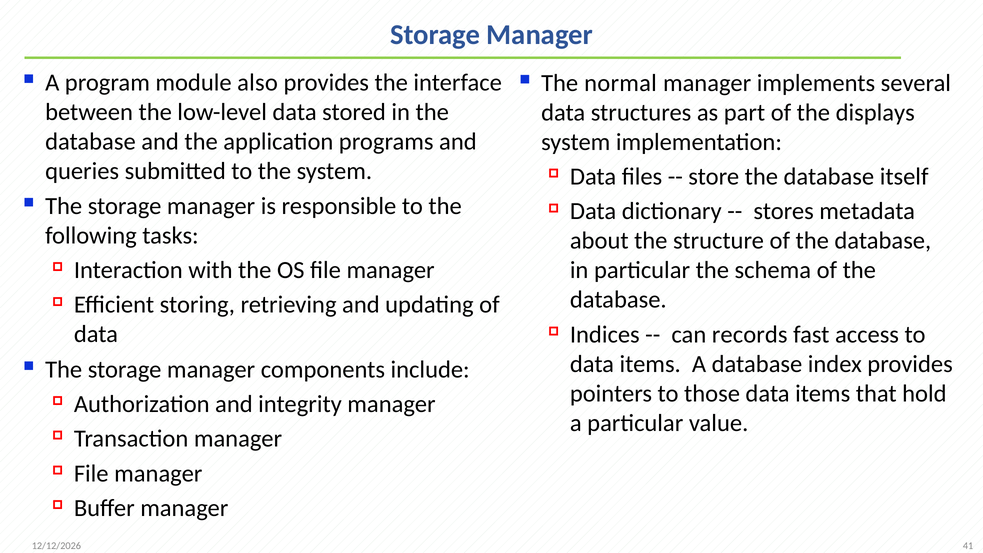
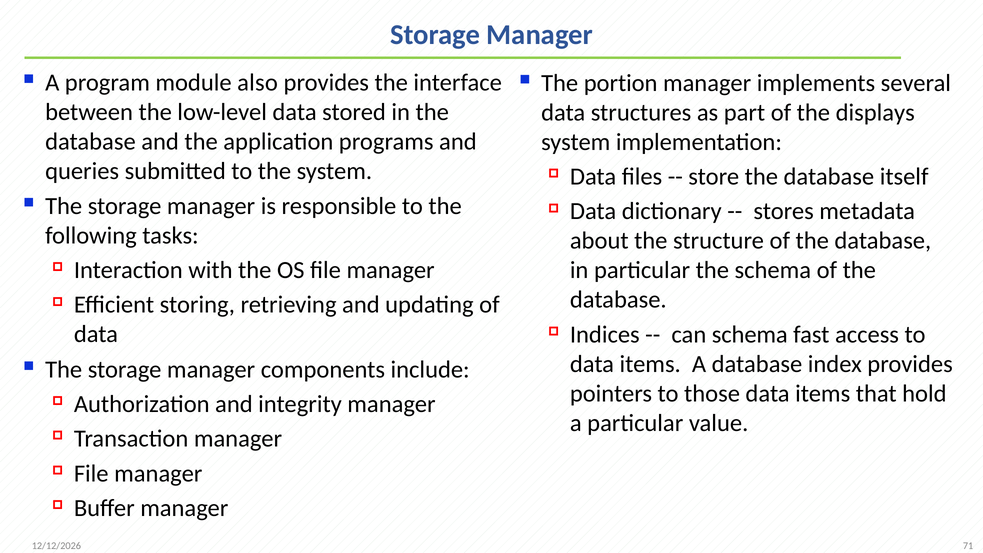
normal: normal -> portion
can records: records -> schema
41: 41 -> 71
